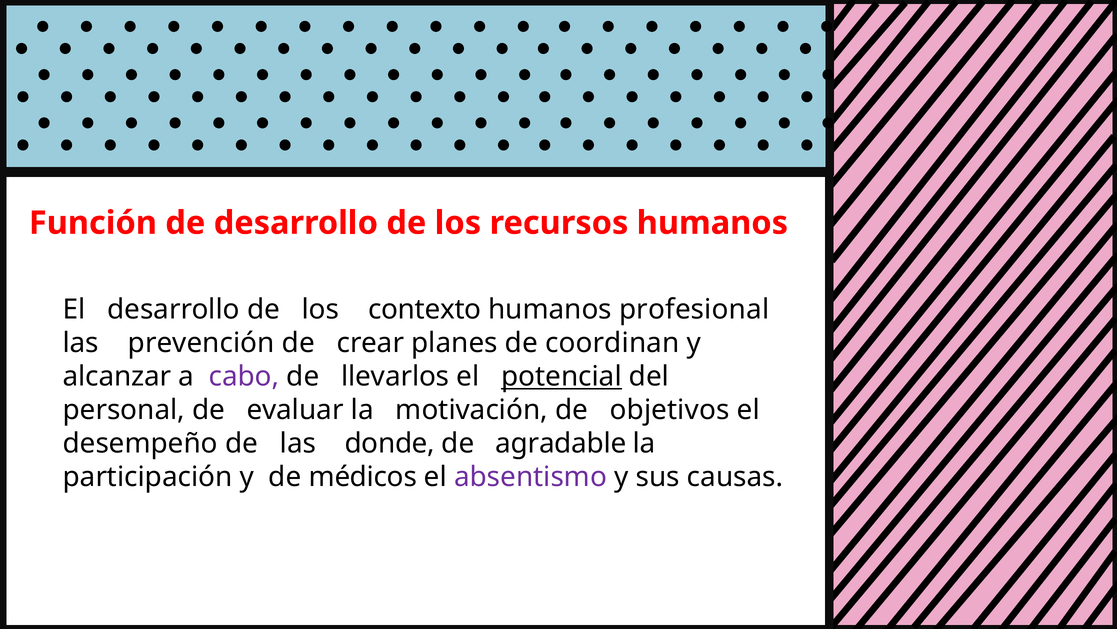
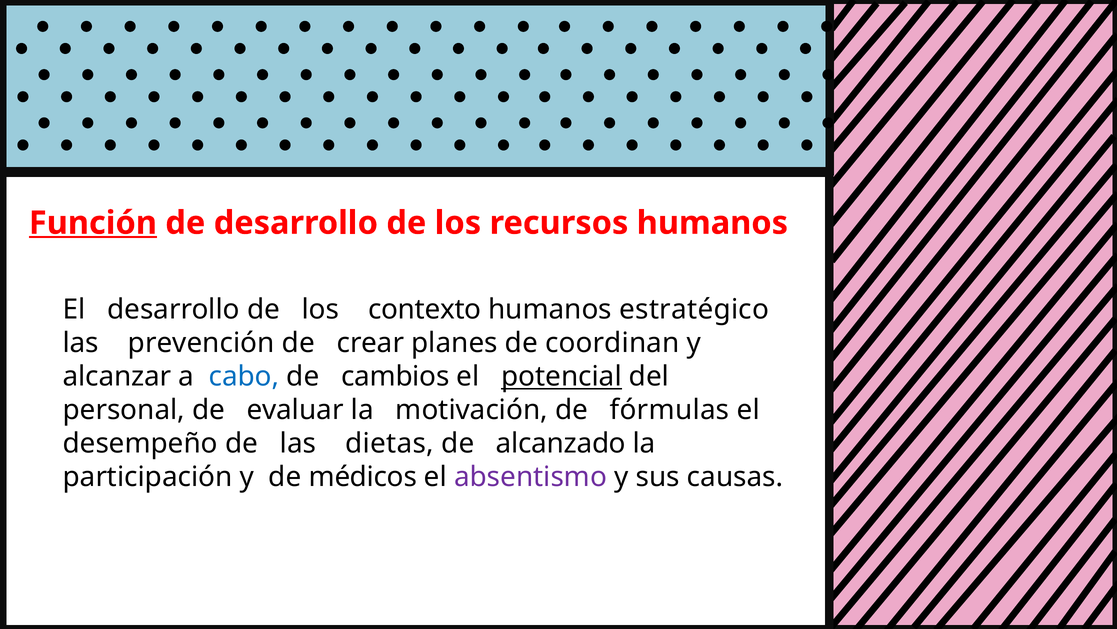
Función underline: none -> present
profesional: profesional -> estratégico
cabo colour: purple -> blue
llevarlos: llevarlos -> cambios
objetivos: objetivos -> fórmulas
donde: donde -> dietas
agradable: agradable -> alcanzado
